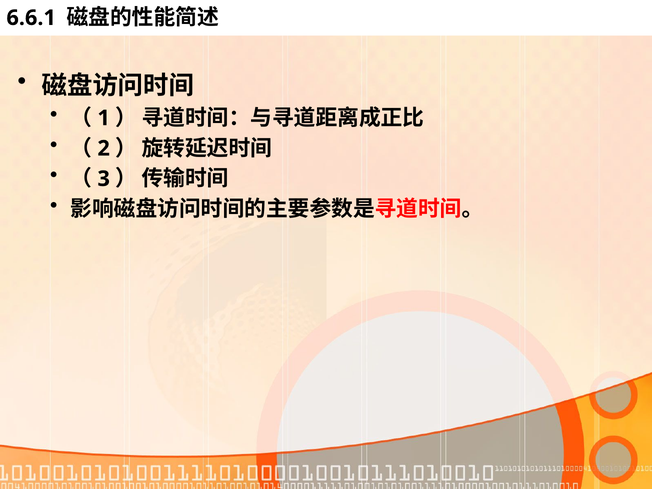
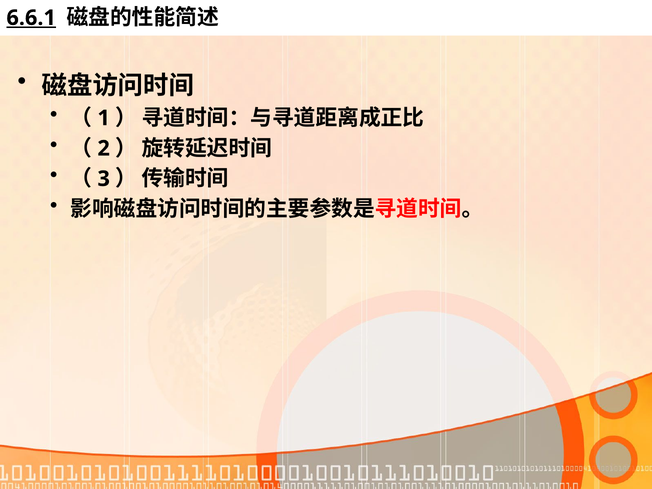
6.6.1 underline: none -> present
